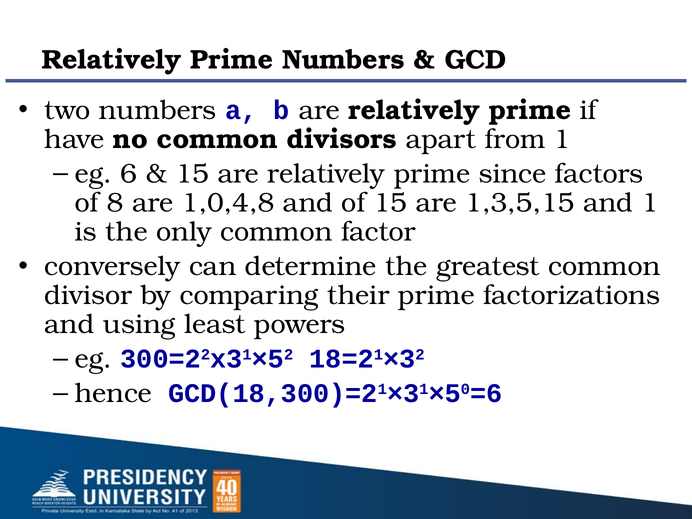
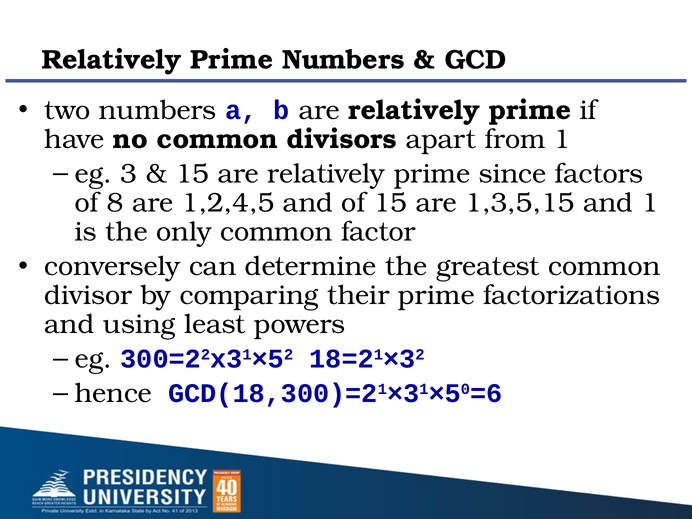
6: 6 -> 3
1,0,4,8: 1,0,4,8 -> 1,2,4,5
